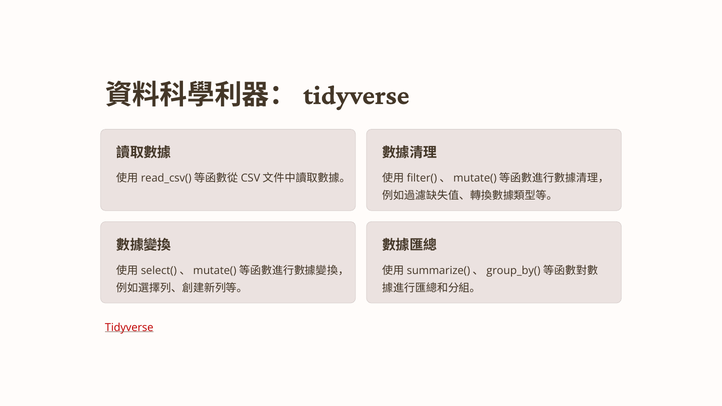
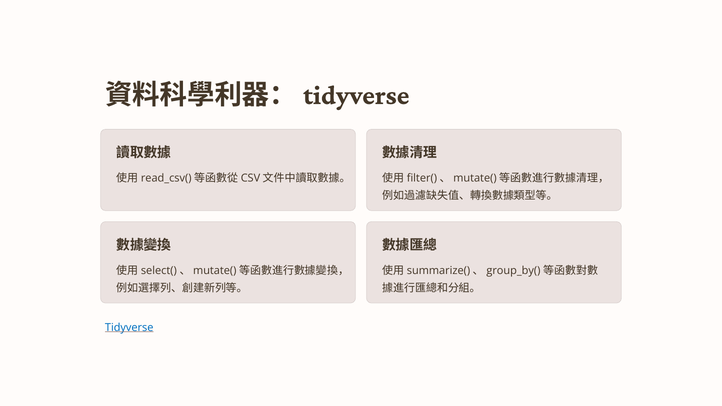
Tidyverse colour: red -> blue
